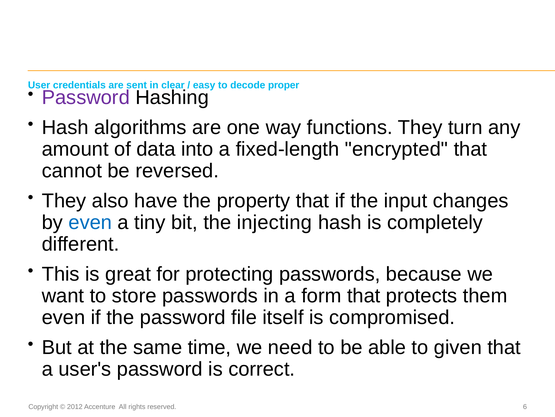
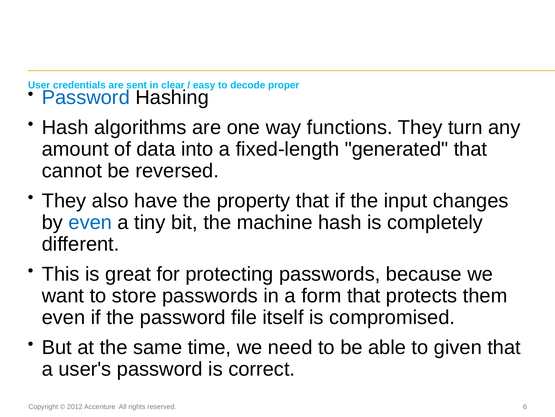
Password at (86, 97) colour: purple -> blue
encrypted: encrypted -> generated
injecting: injecting -> machine
